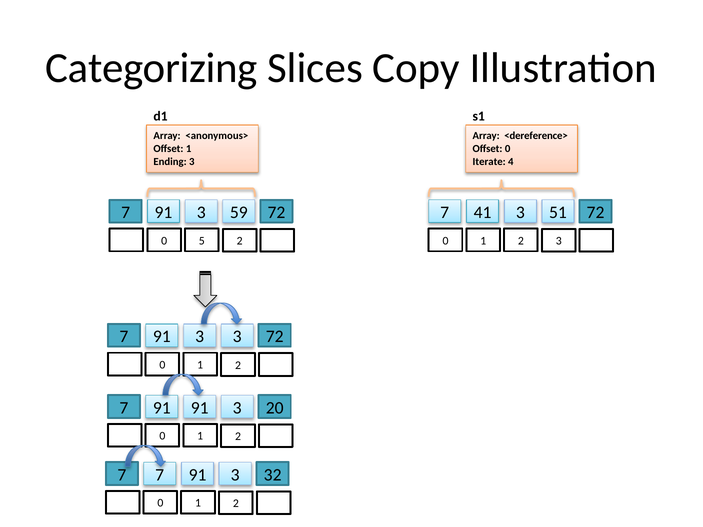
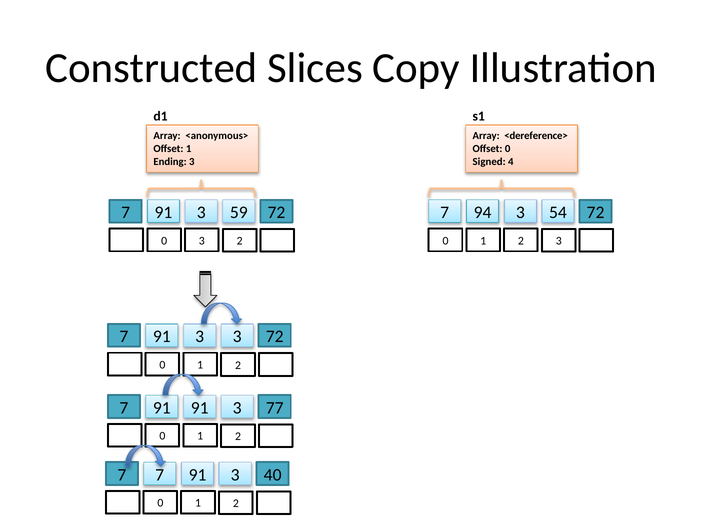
Categorizing: Categorizing -> Constructed
Iterate: Iterate -> Signed
41: 41 -> 94
51: 51 -> 54
0 5: 5 -> 3
20: 20 -> 77
32: 32 -> 40
